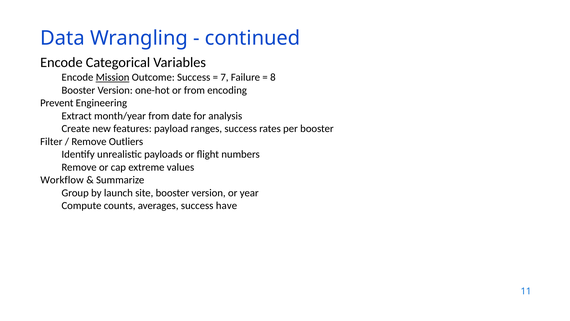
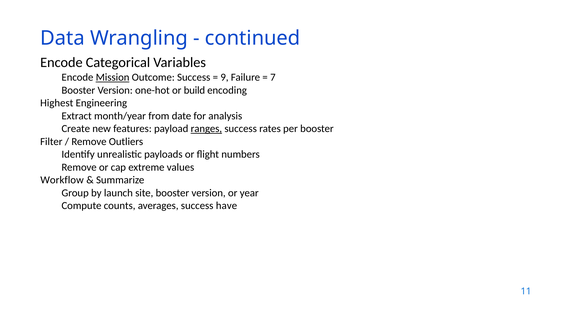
7: 7 -> 9
8: 8 -> 7
or from: from -> build
Prevent: Prevent -> Highest
ranges underline: none -> present
